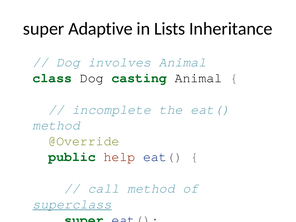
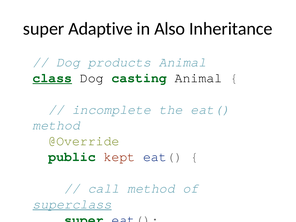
Lists: Lists -> Also
involves: involves -> products
class underline: none -> present
help: help -> kept
